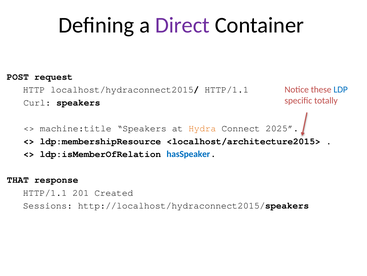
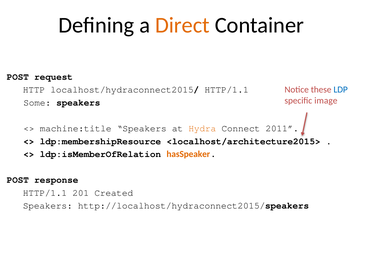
Direct colour: purple -> orange
totally: totally -> image
Curl: Curl -> Some
2025: 2025 -> 2011
hasSpeaker colour: blue -> orange
THAT at (18, 179): THAT -> POST
Sessions at (48, 205): Sessions -> Speakers
